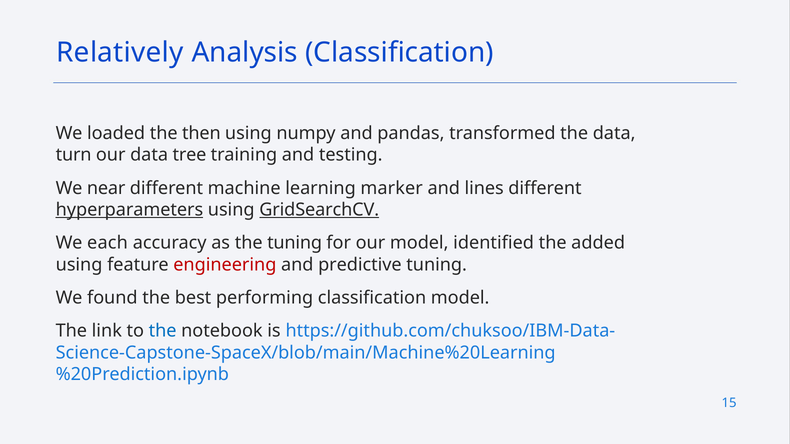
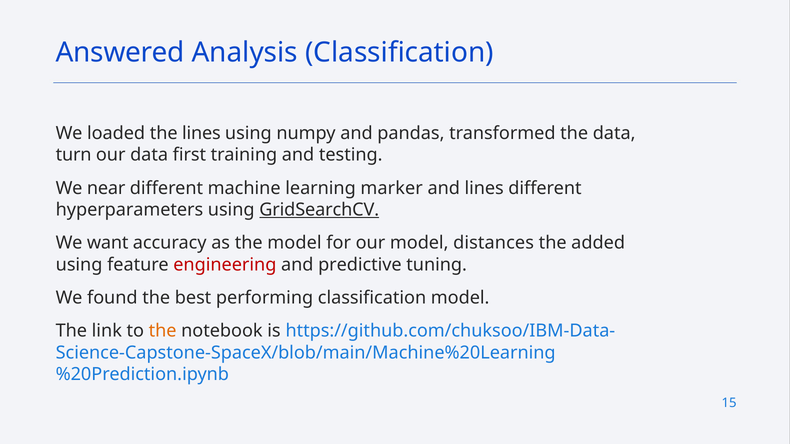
Relatively: Relatively -> Answered
the then: then -> lines
tree: tree -> first
hyperparameters underline: present -> none
each: each -> want
the tuning: tuning -> model
identified: identified -> distances
the at (163, 331) colour: blue -> orange
